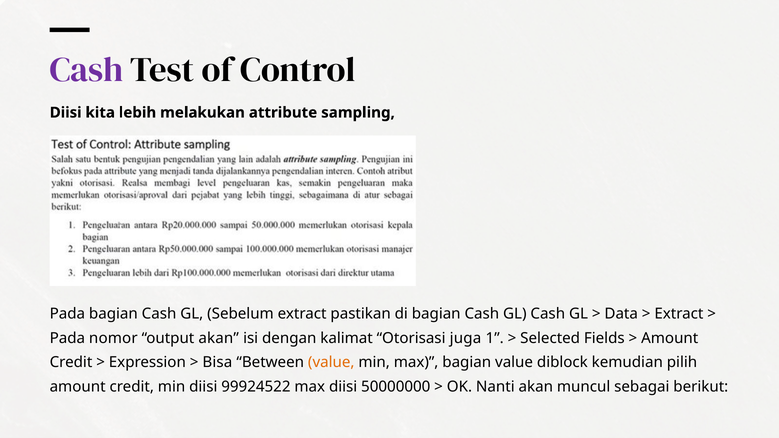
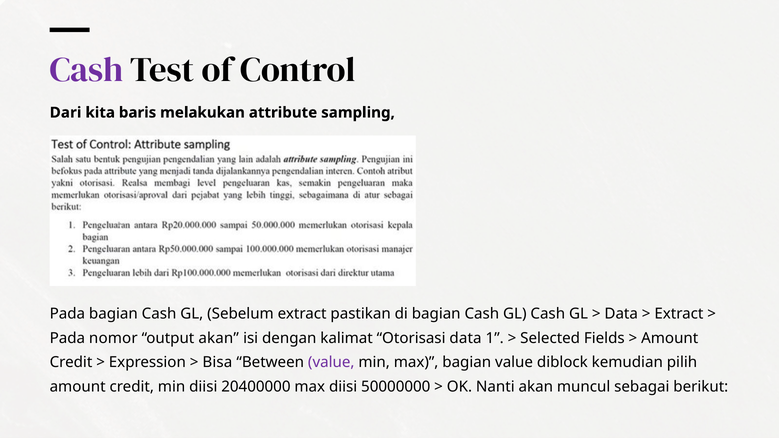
Diisi at (66, 113): Diisi -> Dari
lebih: lebih -> baris
Otorisasi juga: juga -> data
value at (331, 362) colour: orange -> purple
99924522: 99924522 -> 20400000
